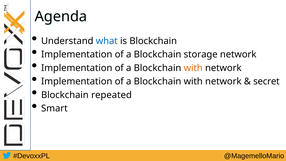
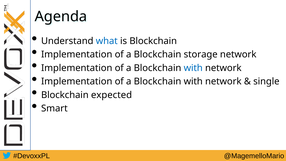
with at (193, 68) colour: orange -> blue
secret: secret -> single
repeated: repeated -> expected
